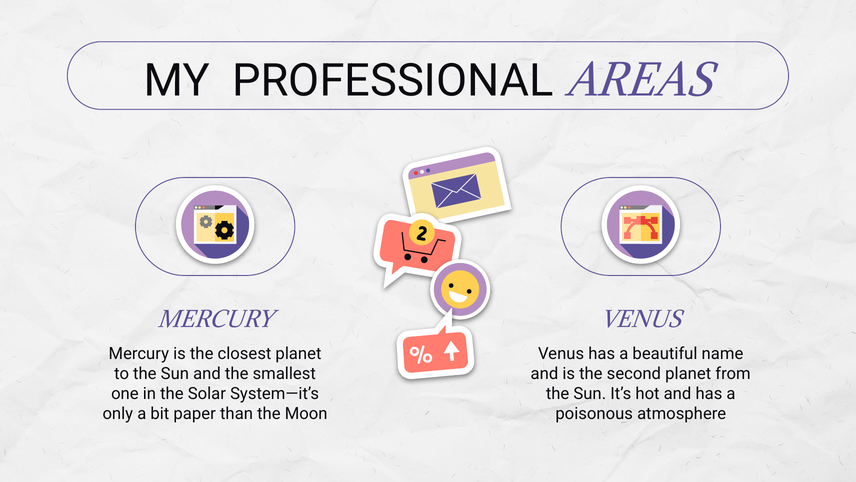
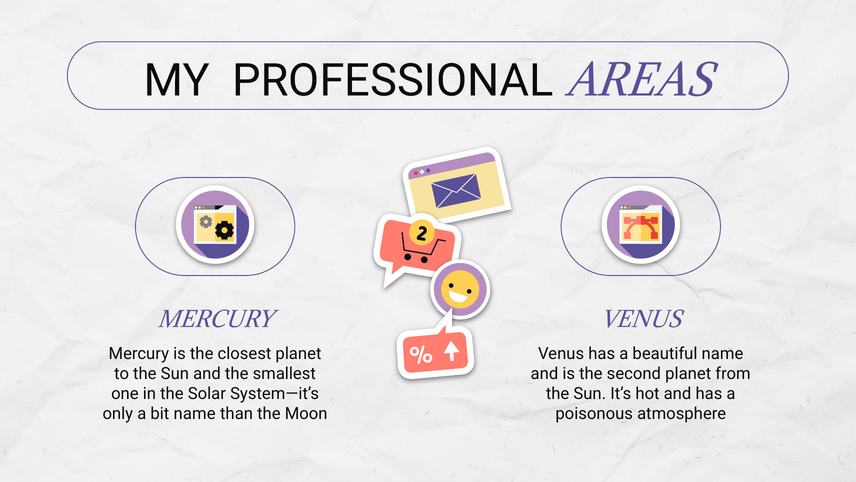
bit paper: paper -> name
